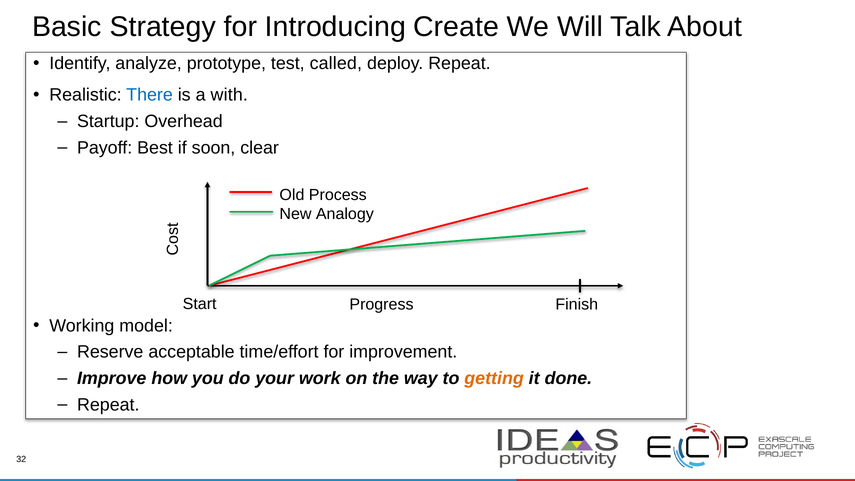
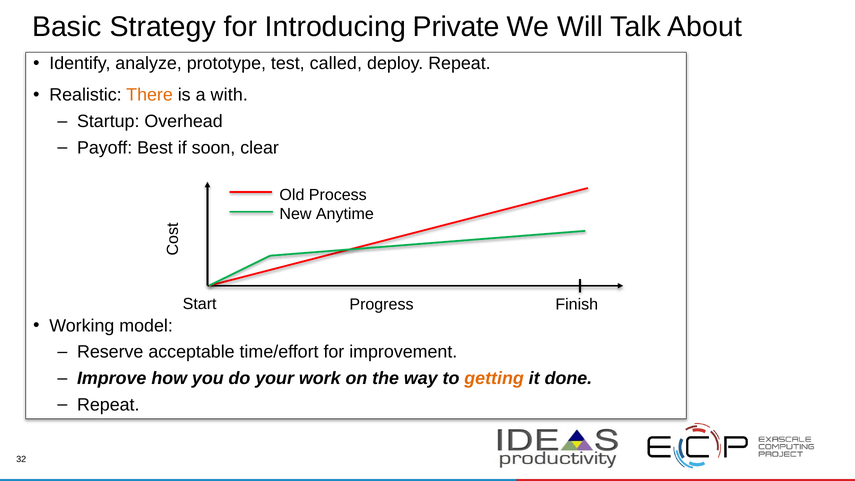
Create: Create -> Private
There colour: blue -> orange
Analogy: Analogy -> Anytime
